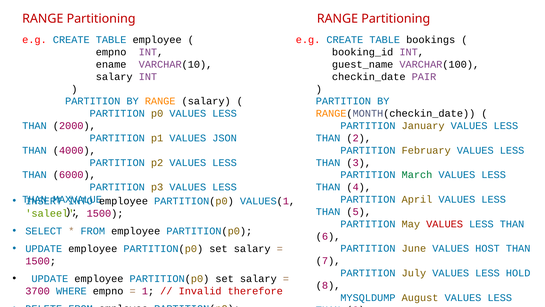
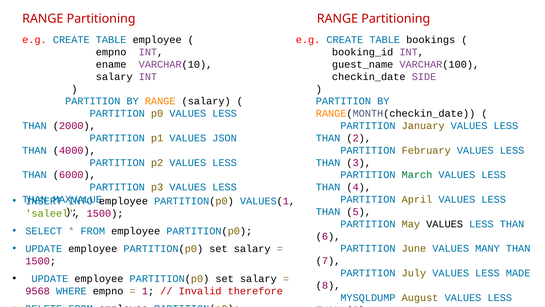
PAIR: PAIR -> SIDE
VALUES at (445, 224) colour: red -> black
HOST: HOST -> MANY
HOLD: HOLD -> MADE
3700: 3700 -> 9568
